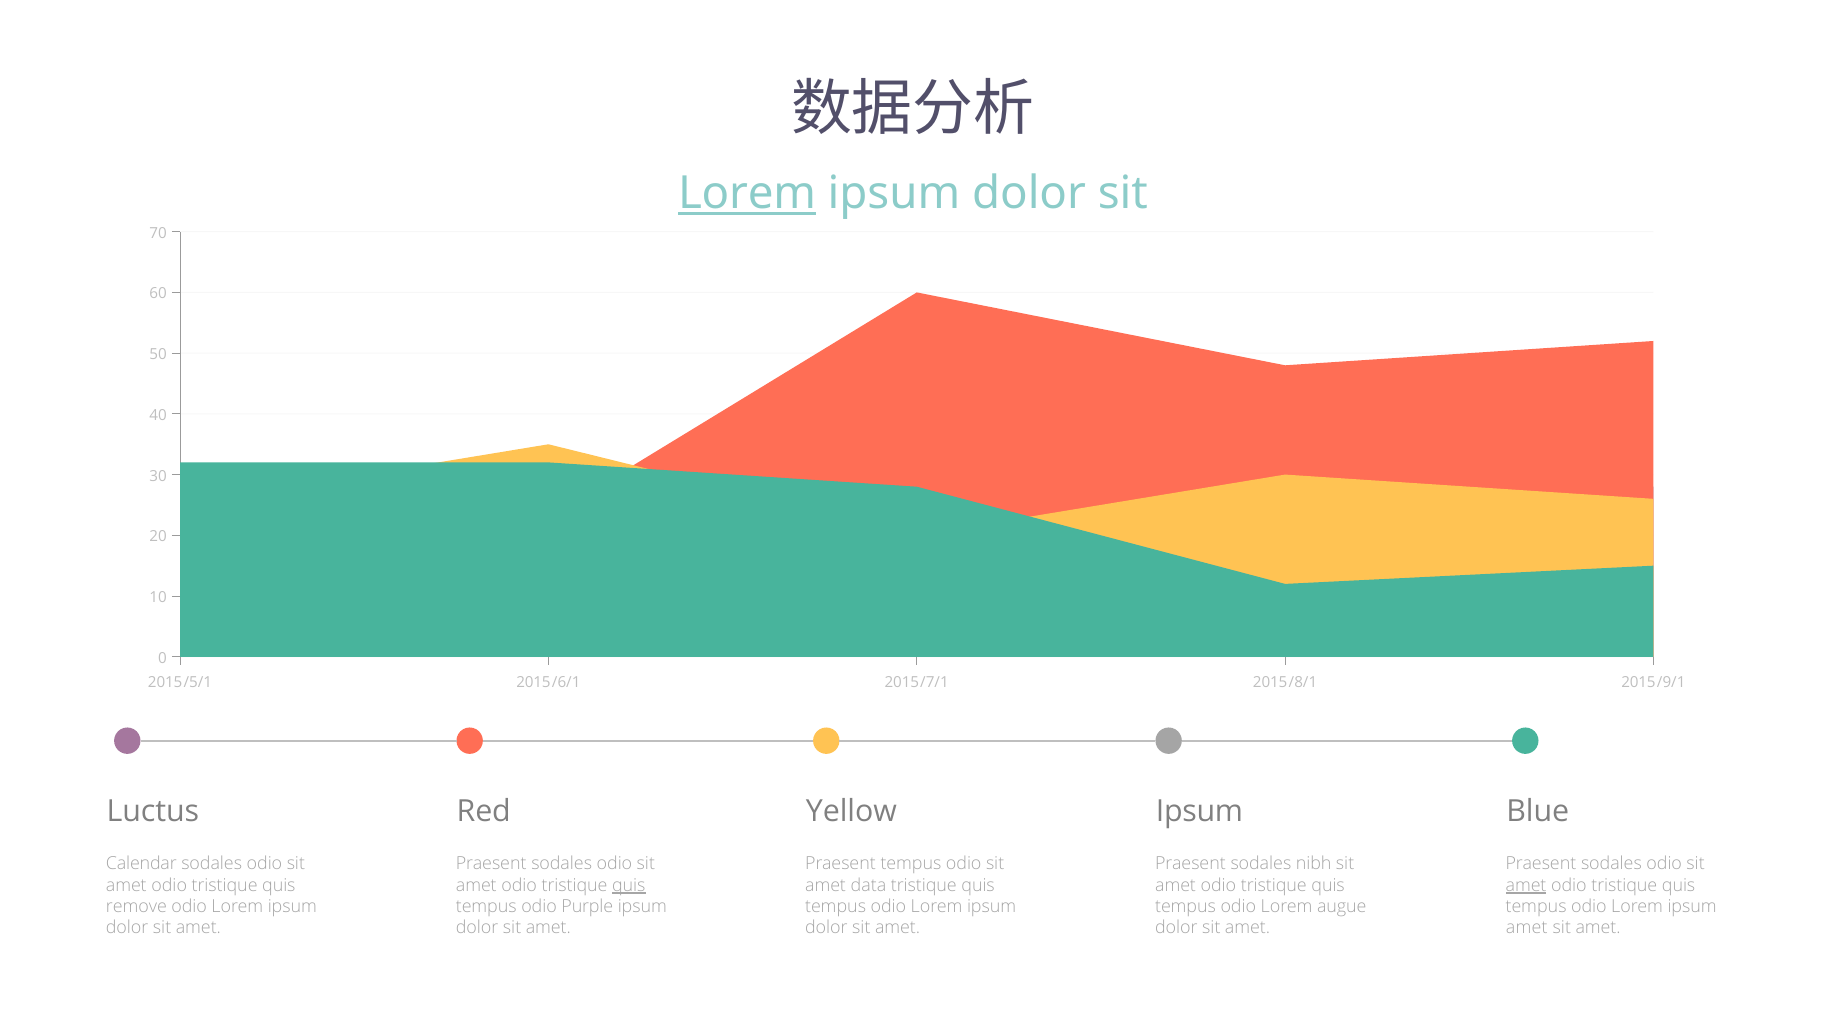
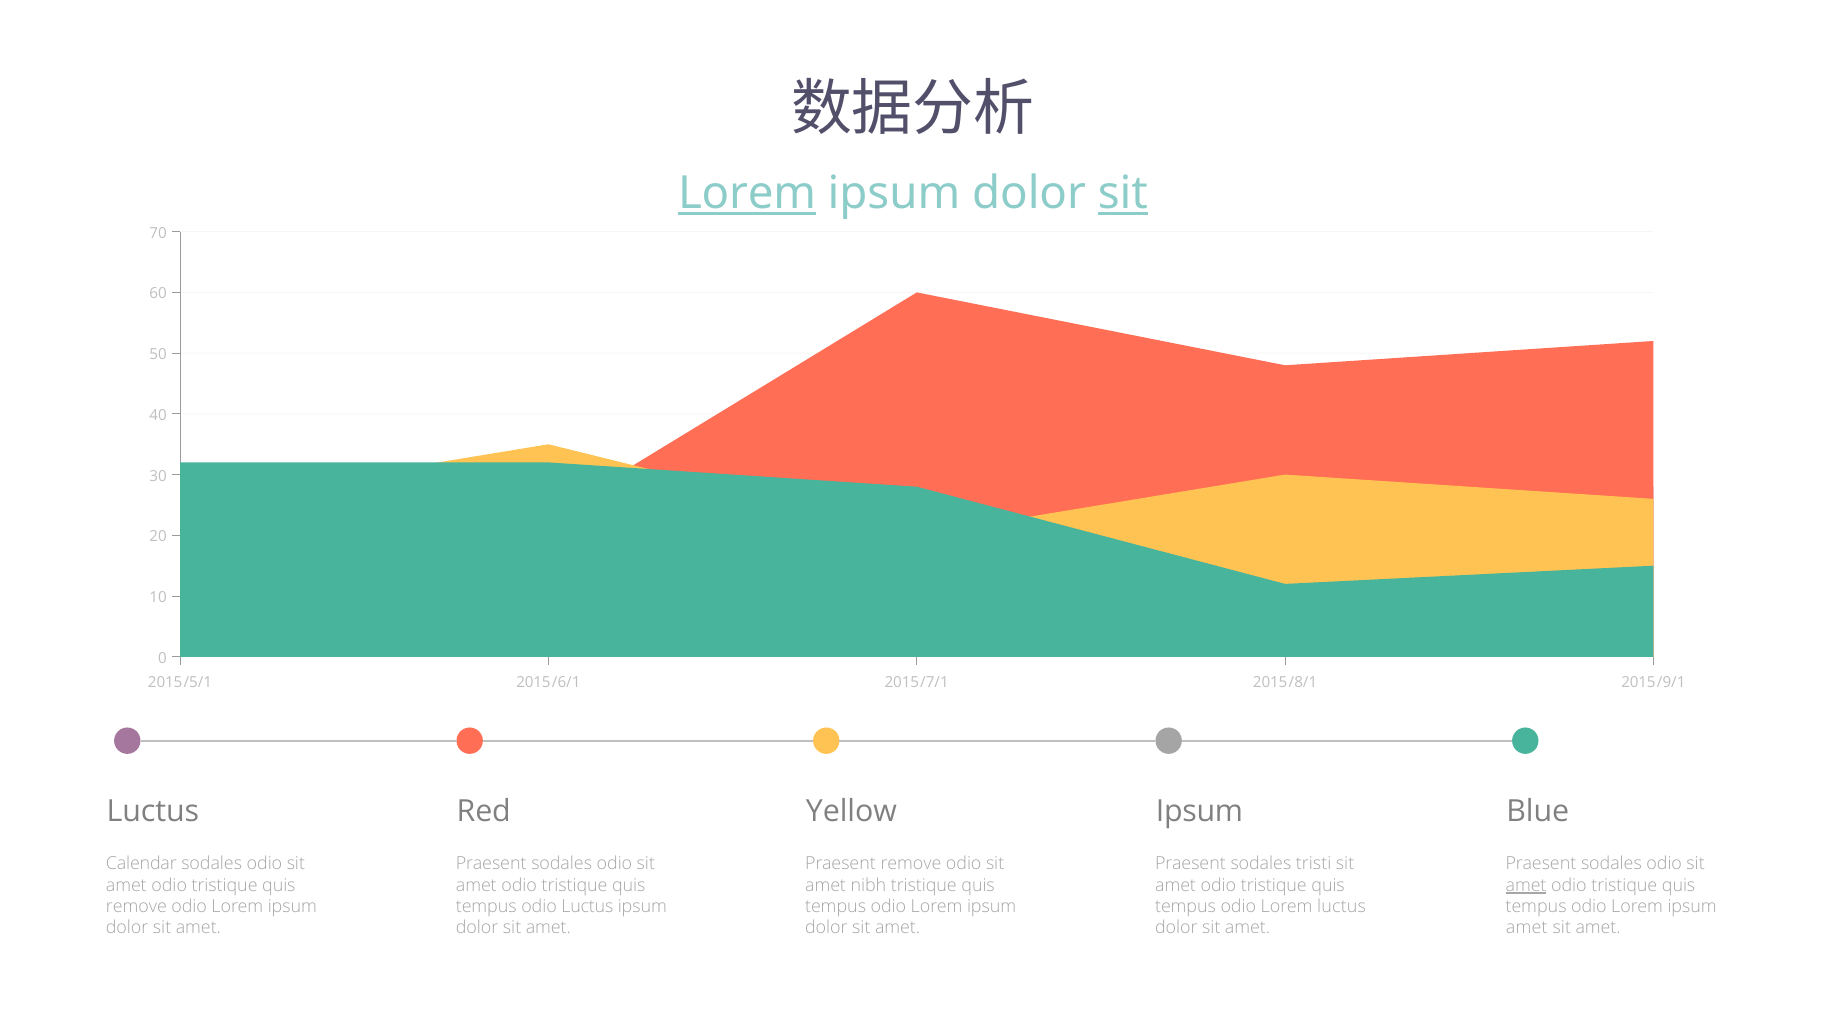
sit at (1123, 194) underline: none -> present
Praesent tempus: tempus -> remove
nibh: nibh -> tristi
quis at (629, 885) underline: present -> none
data: data -> nibh
odio Purple: Purple -> Luctus
Lorem augue: augue -> luctus
